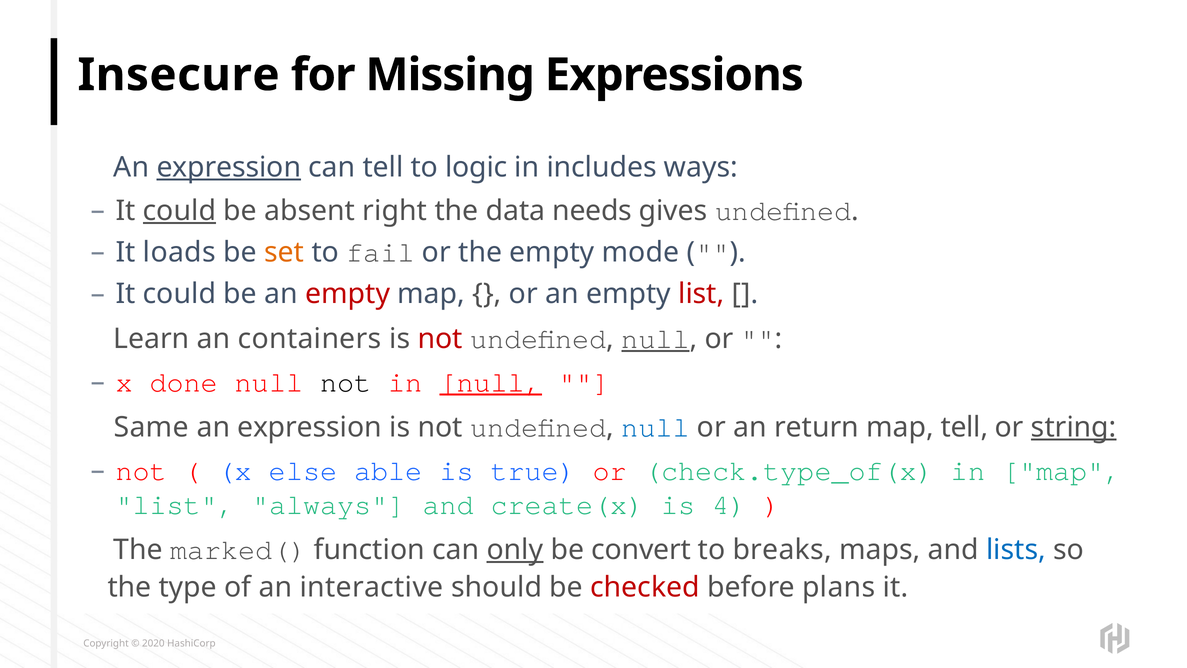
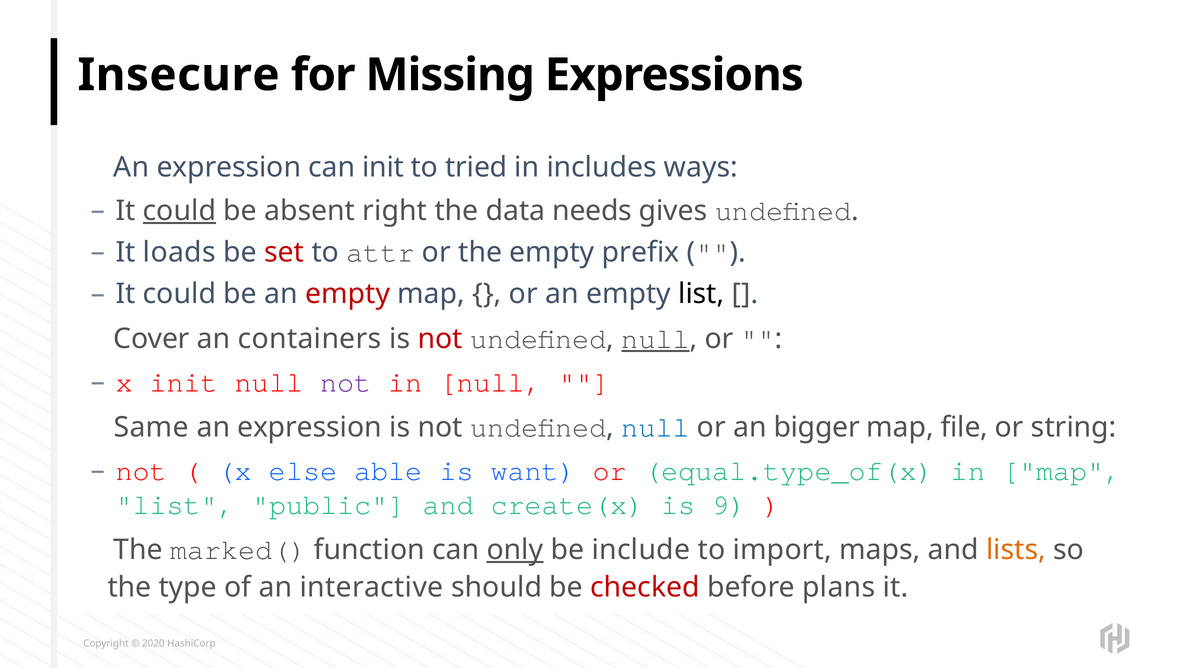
expression at (229, 167) underline: present -> none
can tell: tell -> init
logic: logic -> tried
set colour: orange -> red
fail: fail -> attr
mode: mode -> prefix
list at (701, 294) colour: red -> black
Learn: Learn -> Cover
x done: done -> init
not at (346, 382) colour: black -> purple
null at (491, 382) underline: present -> none
return: return -> bigger
map tell: tell -> file
string underline: present -> none
true: true -> want
check.type_of(x: check.type_of(x -> equal.type_of(x
always: always -> public
4: 4 -> 9
convert: convert -> include
breaks: breaks -> import
lists colour: blue -> orange
